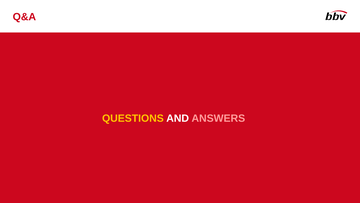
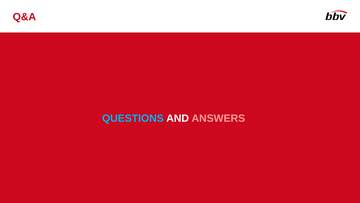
QUESTIONS colour: yellow -> light blue
